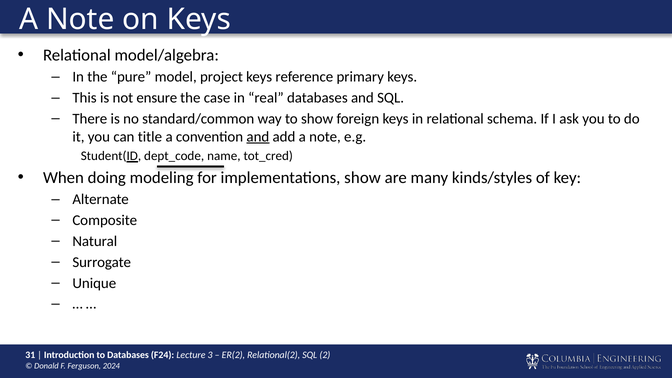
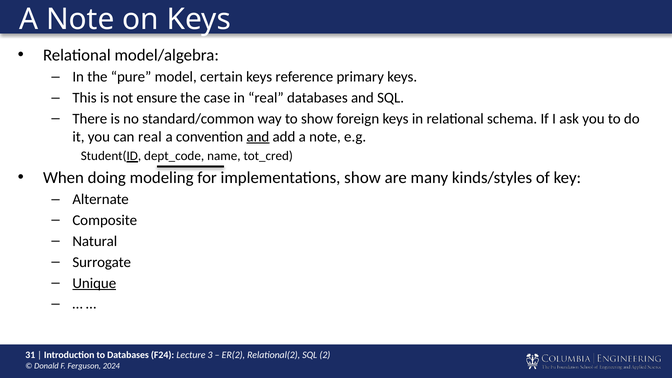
project: project -> certain
can title: title -> real
Unique underline: none -> present
